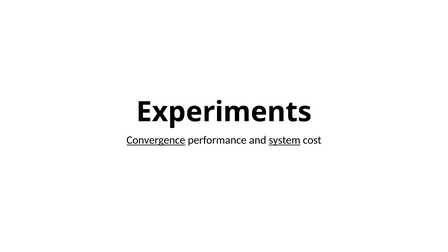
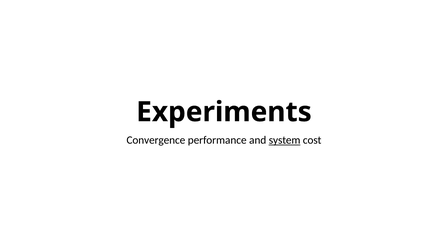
Convergence underline: present -> none
